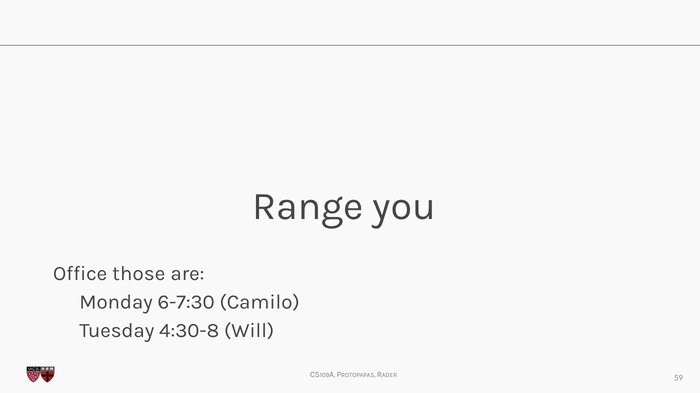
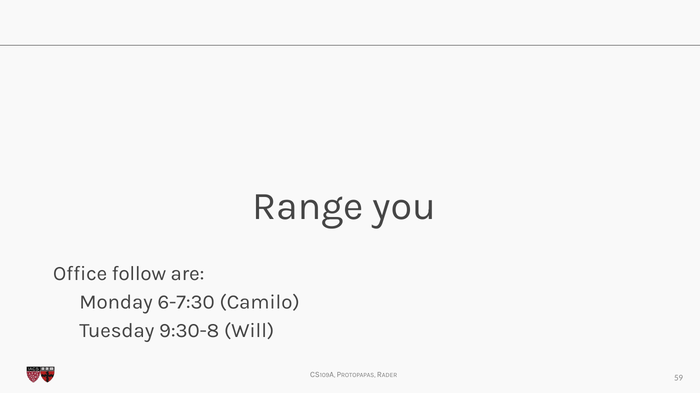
those: those -> follow
4:30-8: 4:30-8 -> 9:30-8
